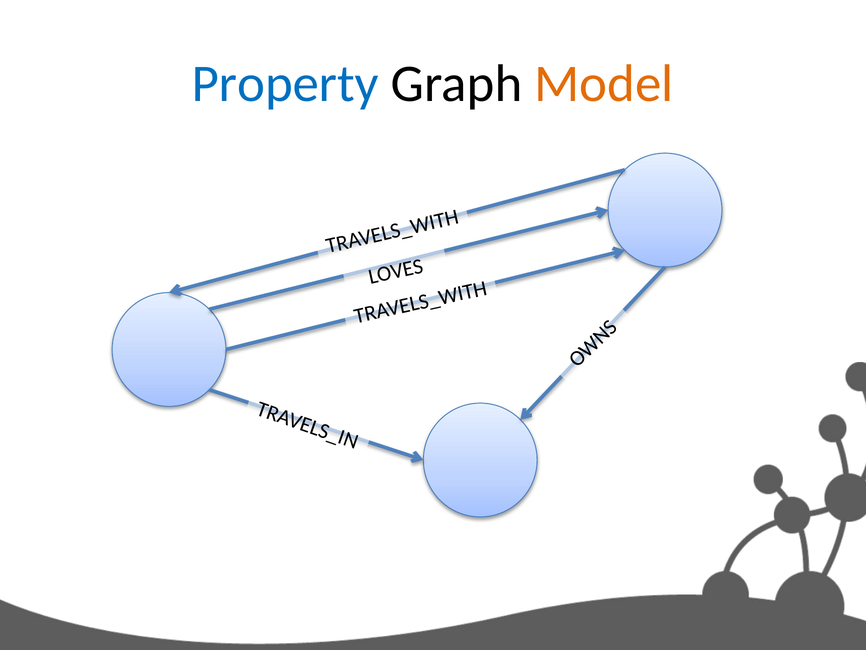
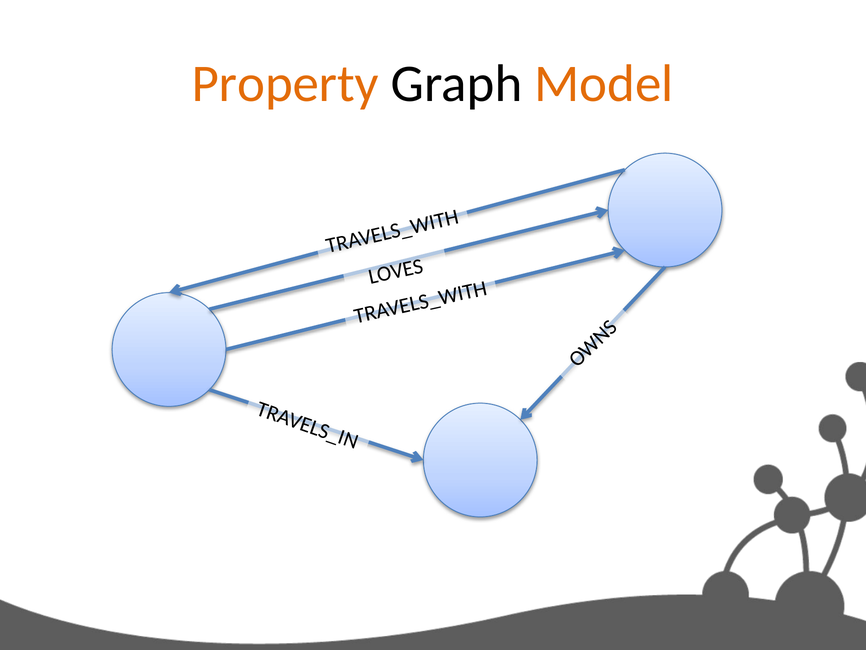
Property colour: blue -> orange
